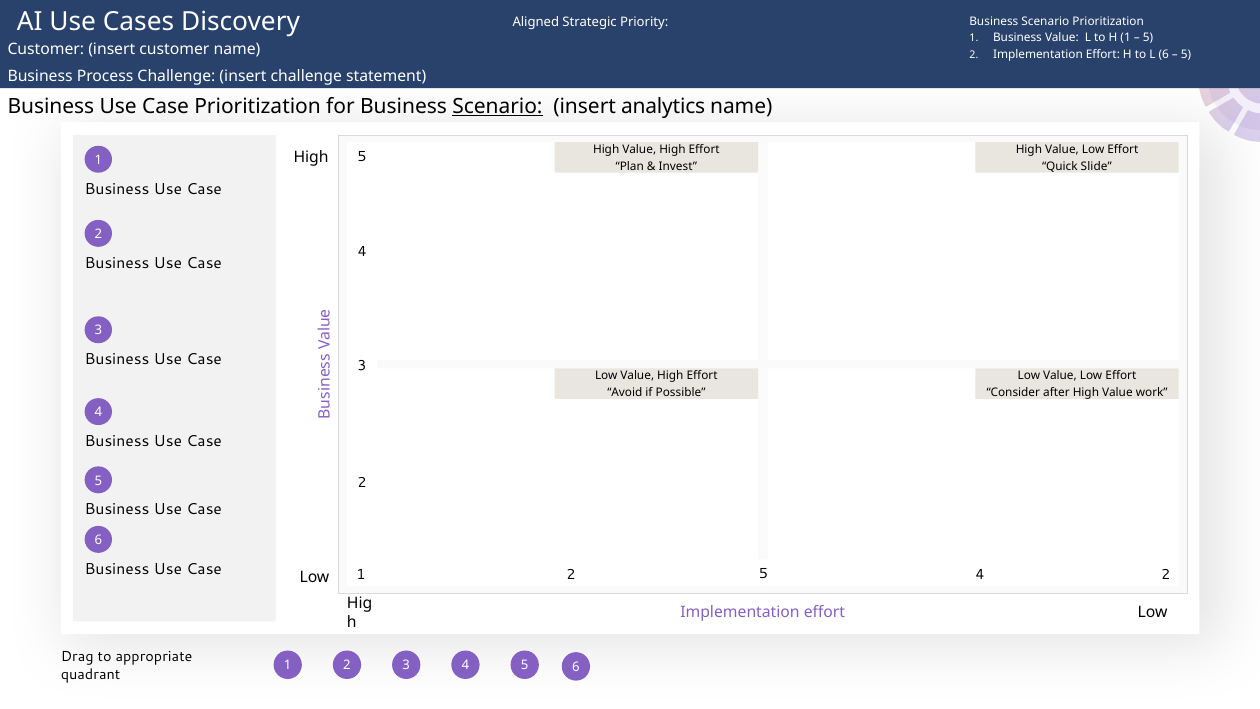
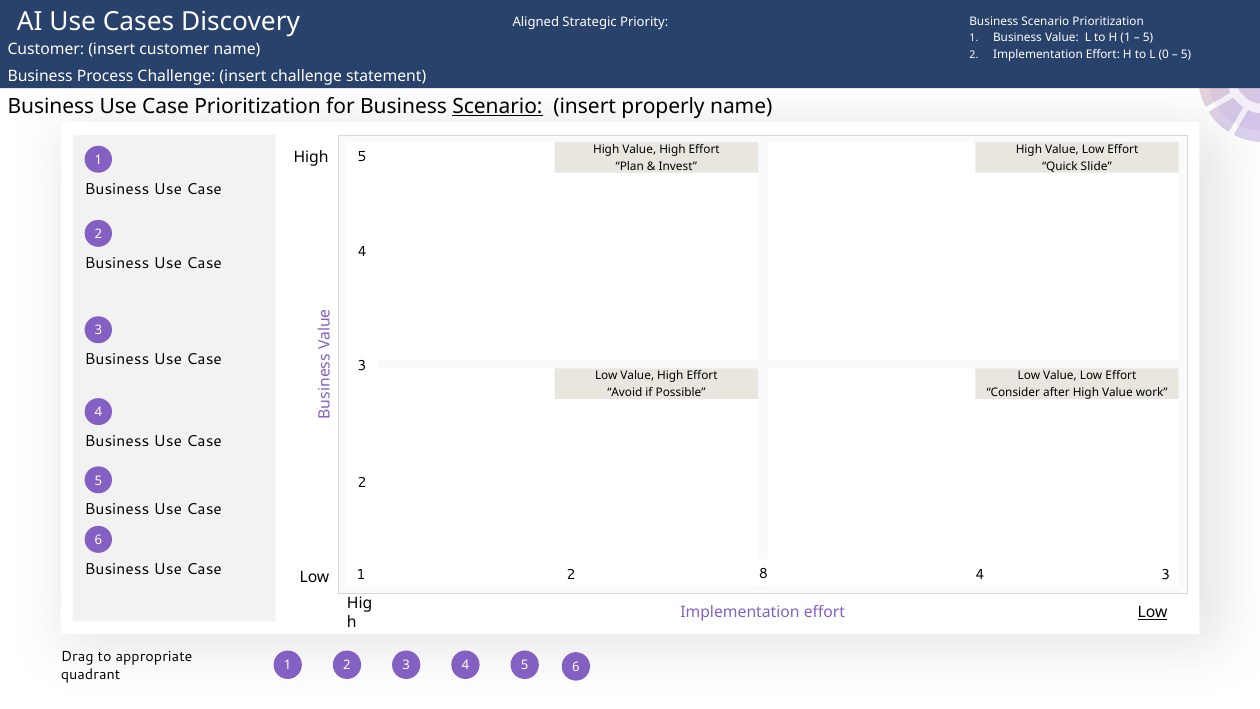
L 6: 6 -> 0
analytics: analytics -> properly
2 5: 5 -> 8
2 at (1166, 574): 2 -> 3
Low at (1153, 612) underline: none -> present
